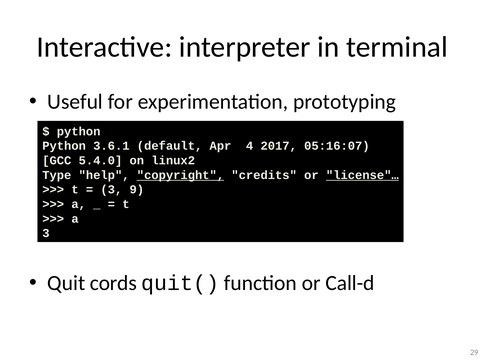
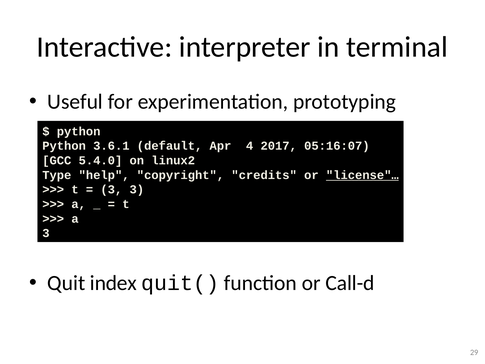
copyright underline: present -> none
3 9: 9 -> 3
cords: cords -> index
